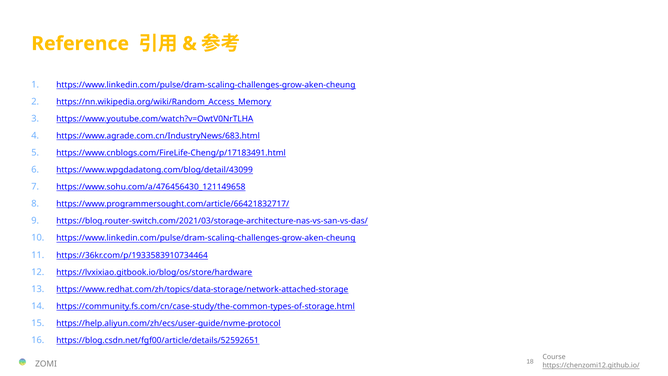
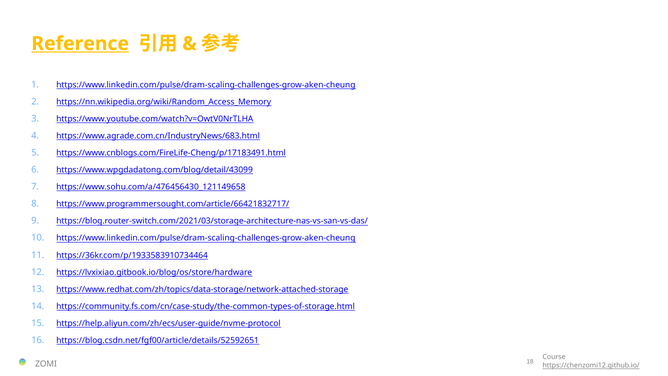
Reference underline: none -> present
